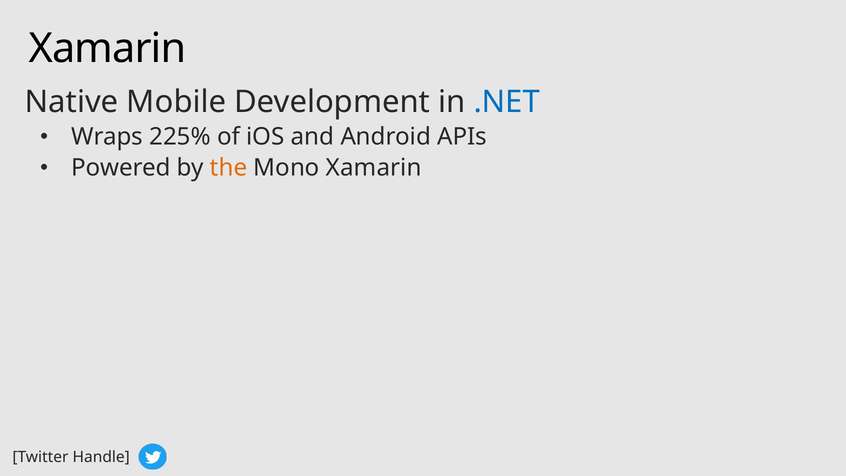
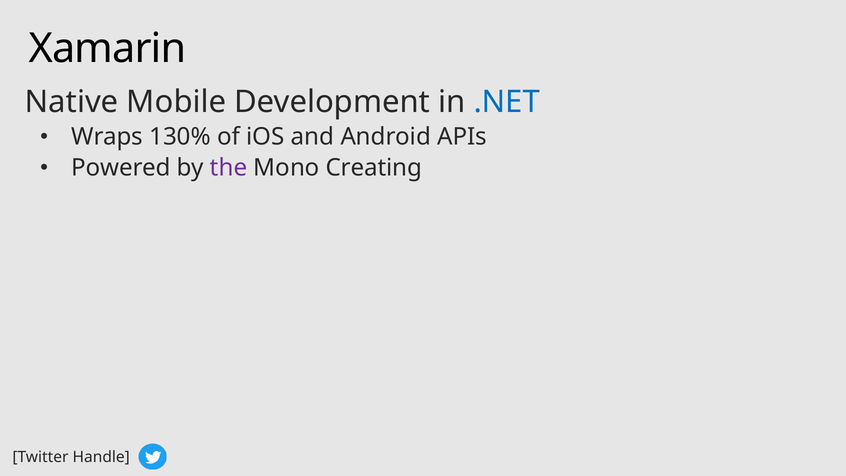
225%: 225% -> 130%
the colour: orange -> purple
Mono Xamarin: Xamarin -> Creating
